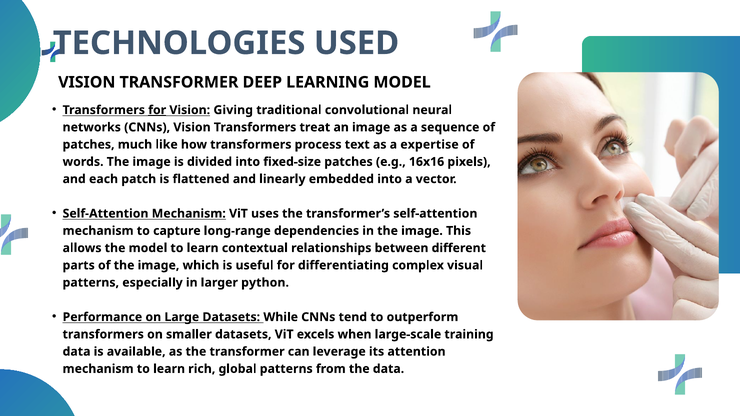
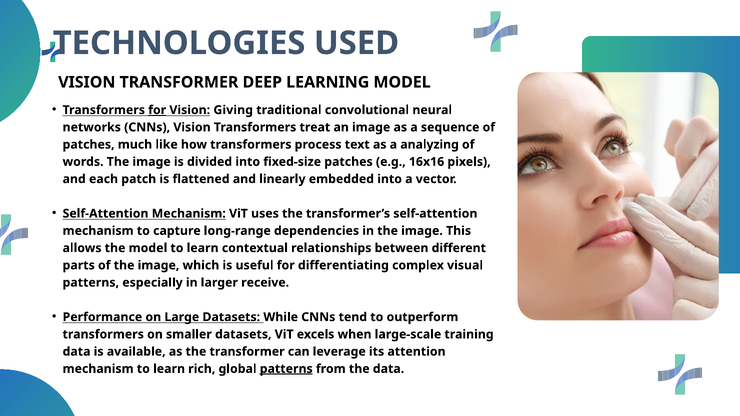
expertise: expertise -> analyzing
python: python -> receive
patterns at (286, 369) underline: none -> present
